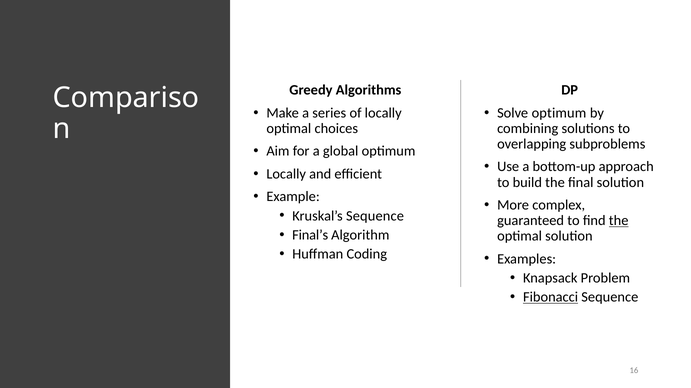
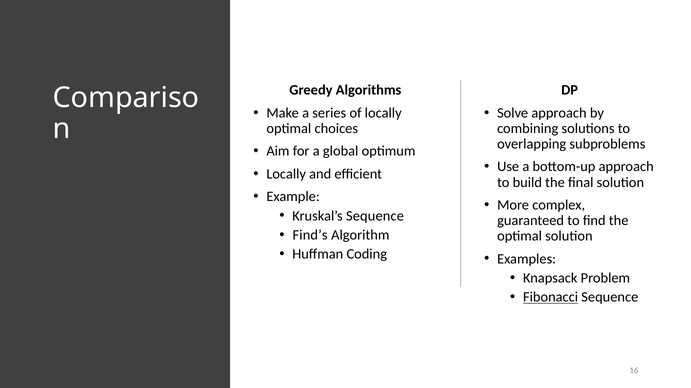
Solve optimum: optimum -> approach
the at (619, 221) underline: present -> none
Final’s: Final’s -> Find’s
